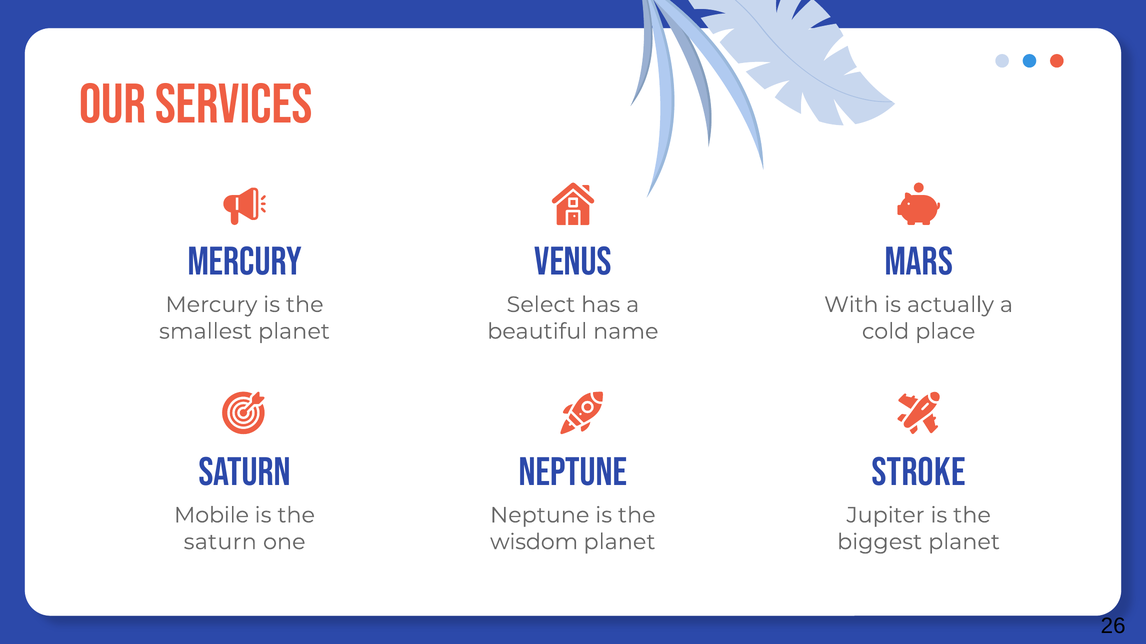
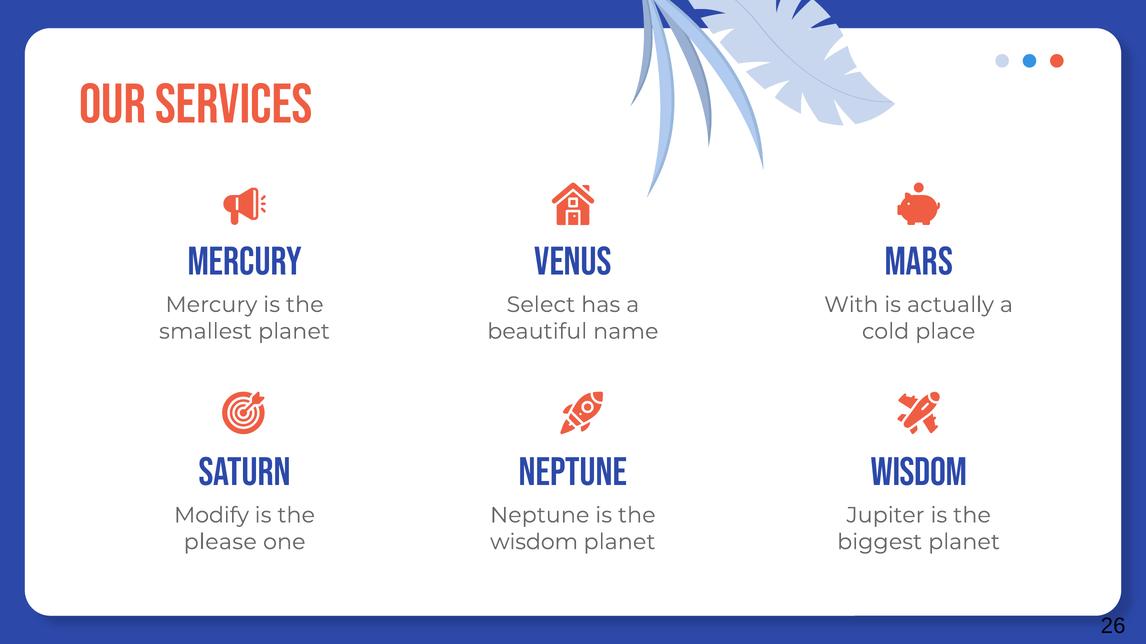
stroke at (919, 473): stroke -> wisdom
Mobile: Mobile -> Modify
saturn at (220, 542): saturn -> please
